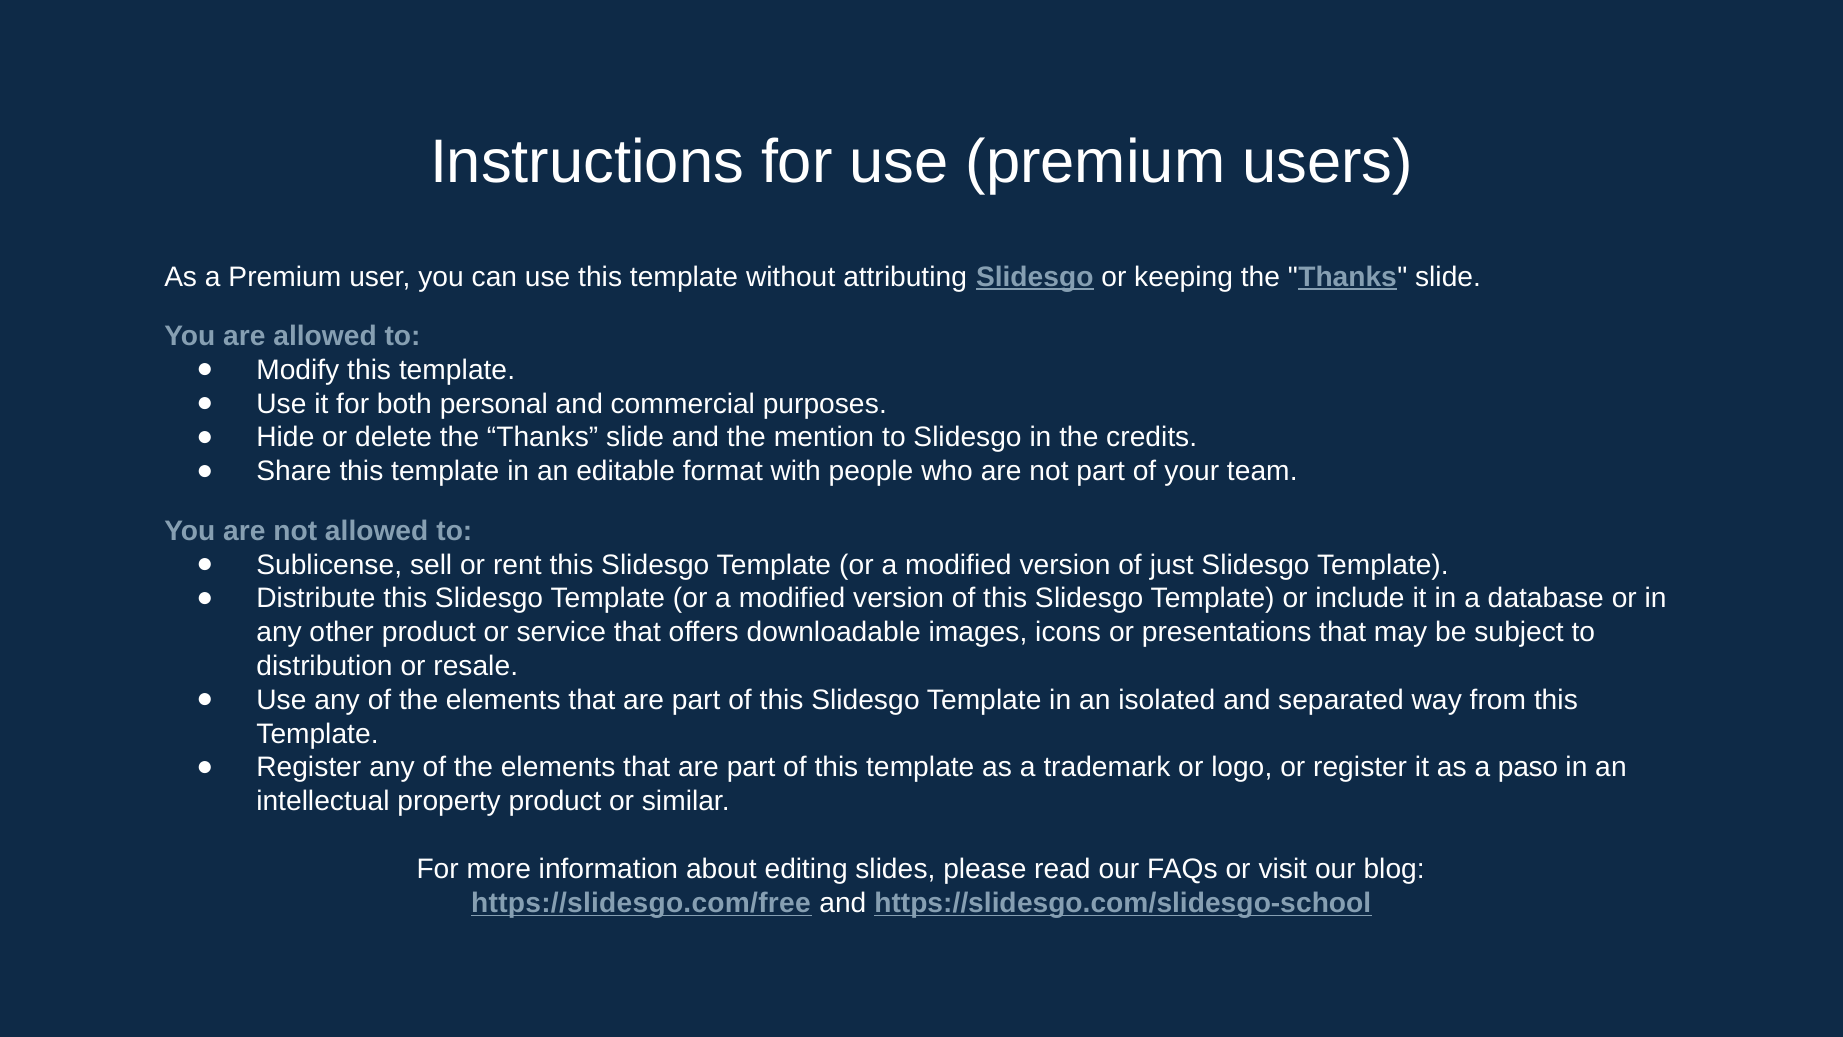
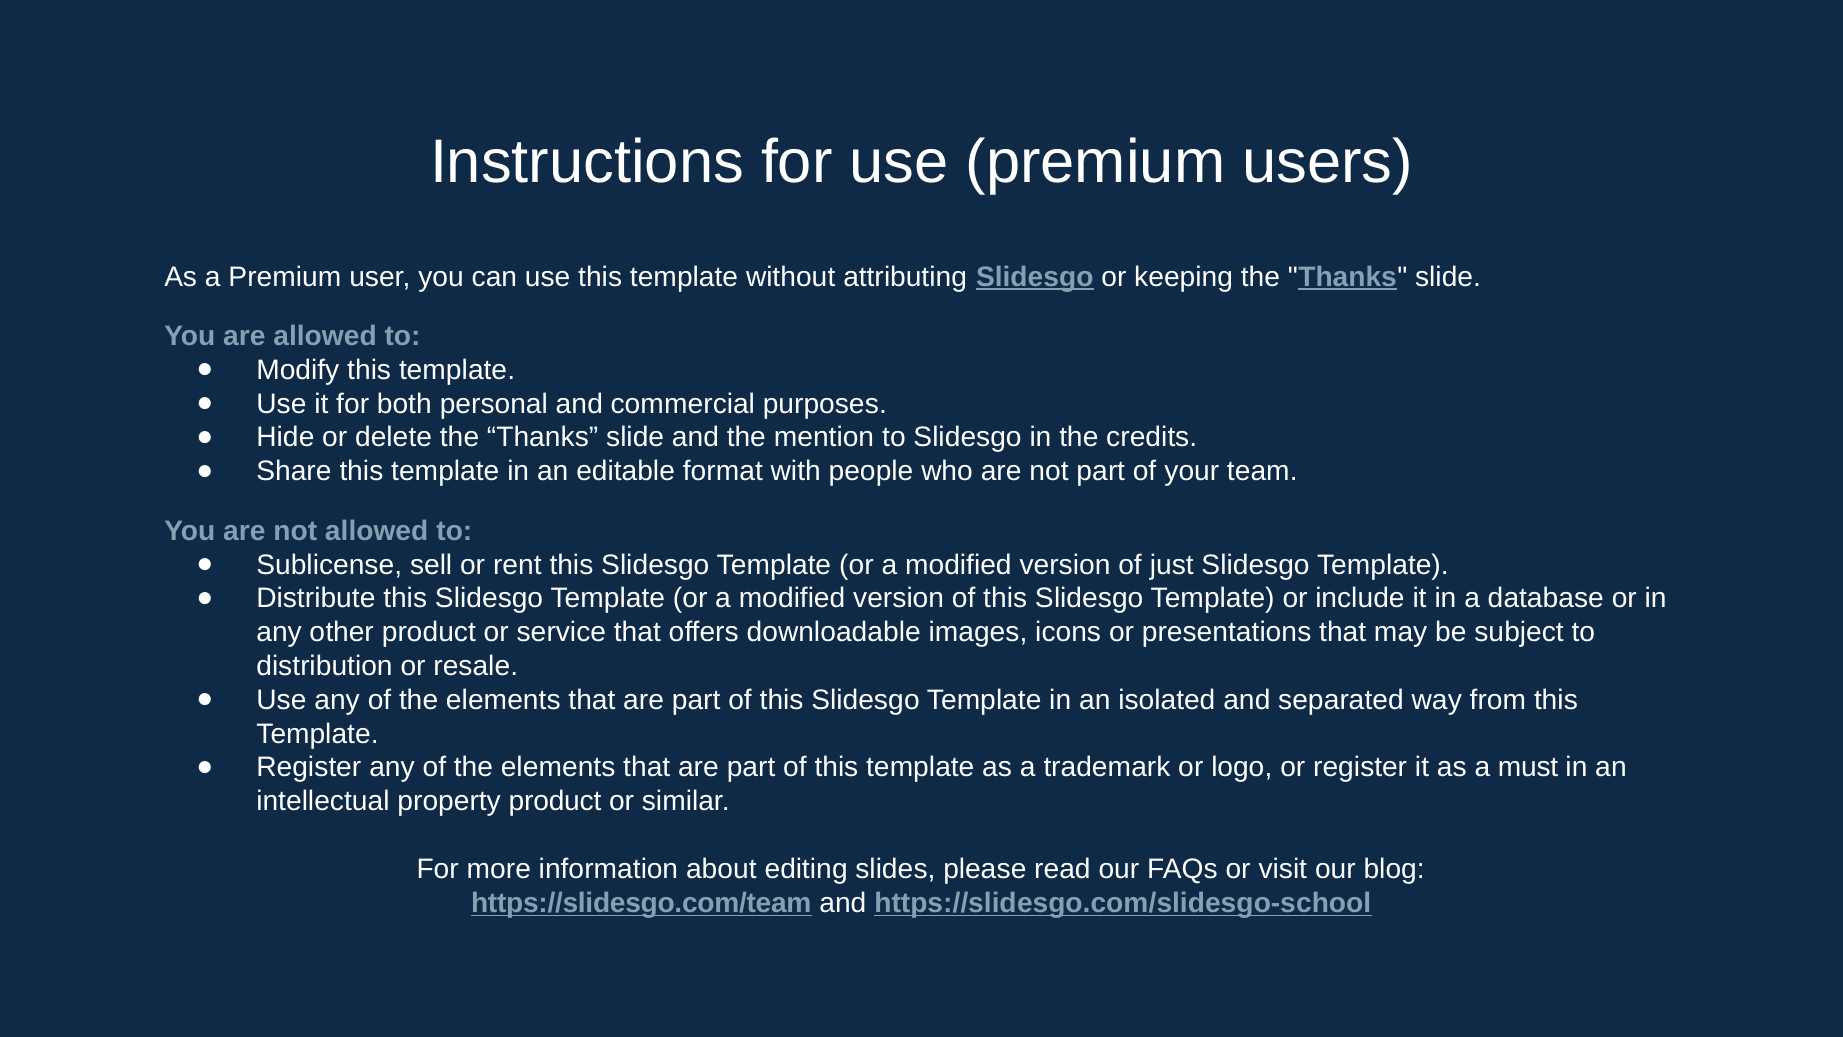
paso: paso -> must
https://slidesgo.com/free: https://slidesgo.com/free -> https://slidesgo.com/team
